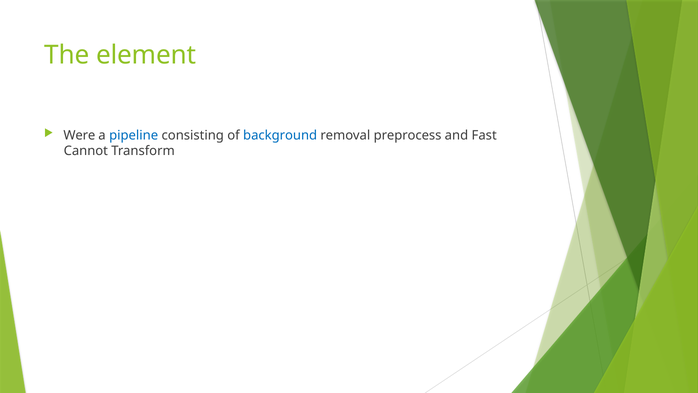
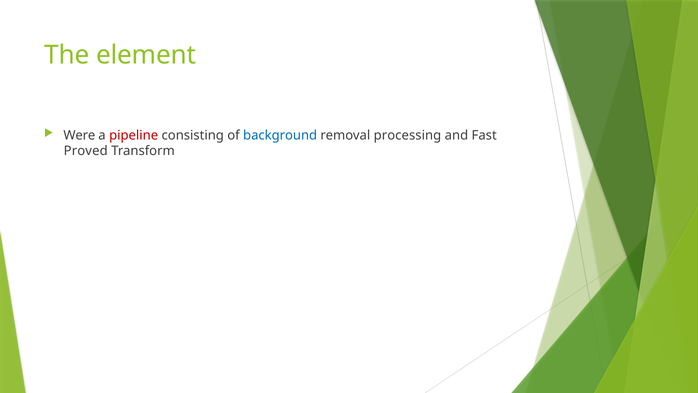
pipeline colour: blue -> red
preprocess: preprocess -> processing
Cannot: Cannot -> Proved
